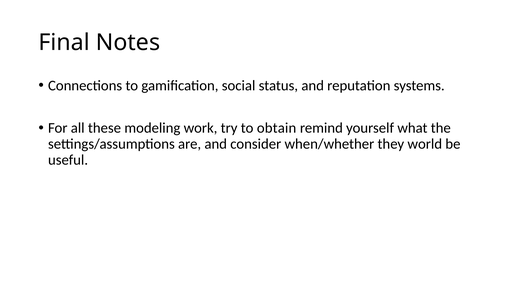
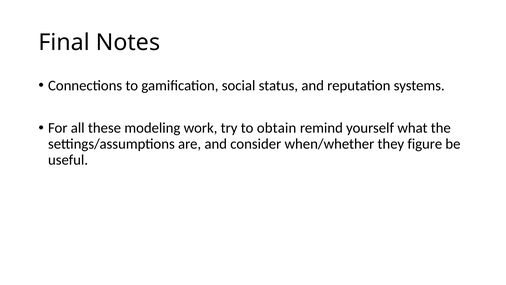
world: world -> figure
